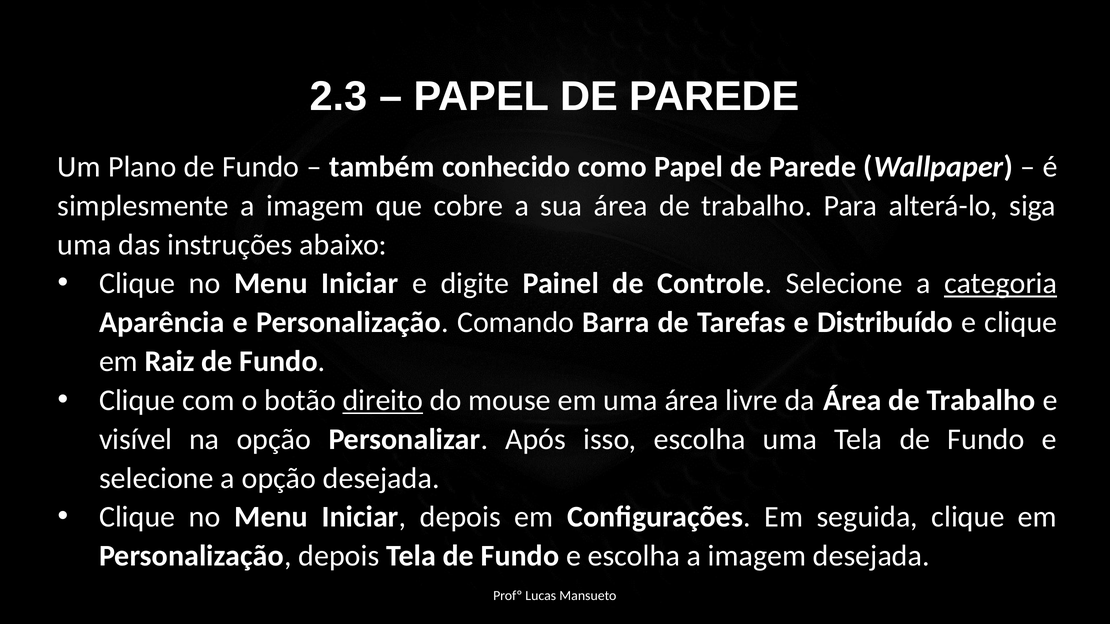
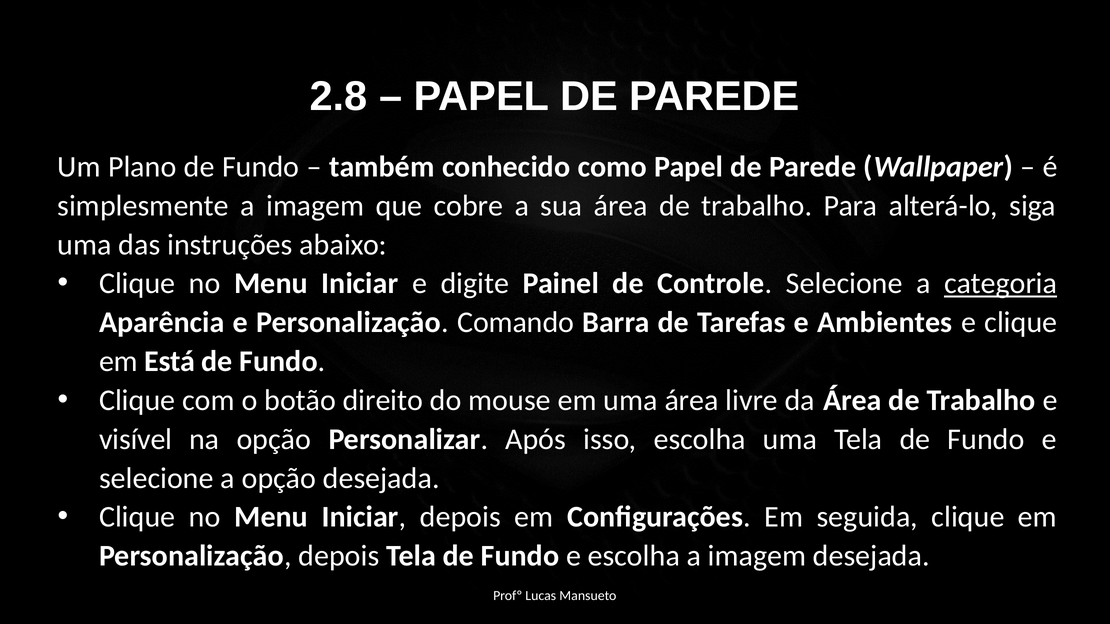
2.3: 2.3 -> 2.8
Distribuído: Distribuído -> Ambientes
Raiz: Raiz -> Está
direito underline: present -> none
